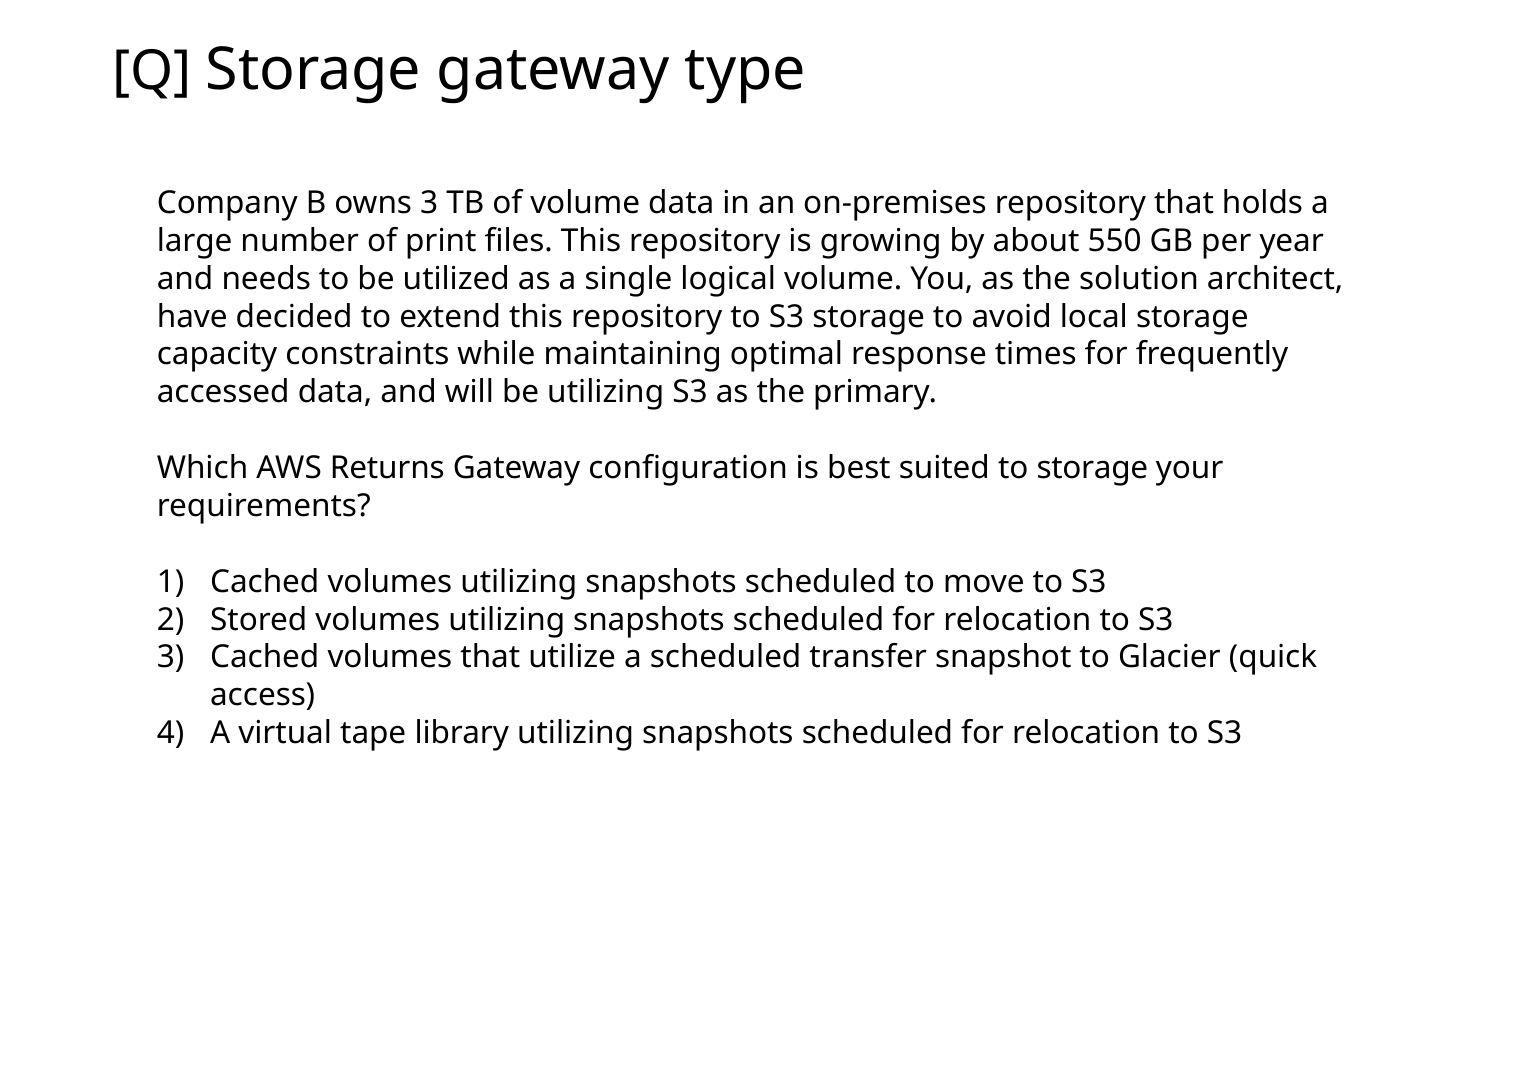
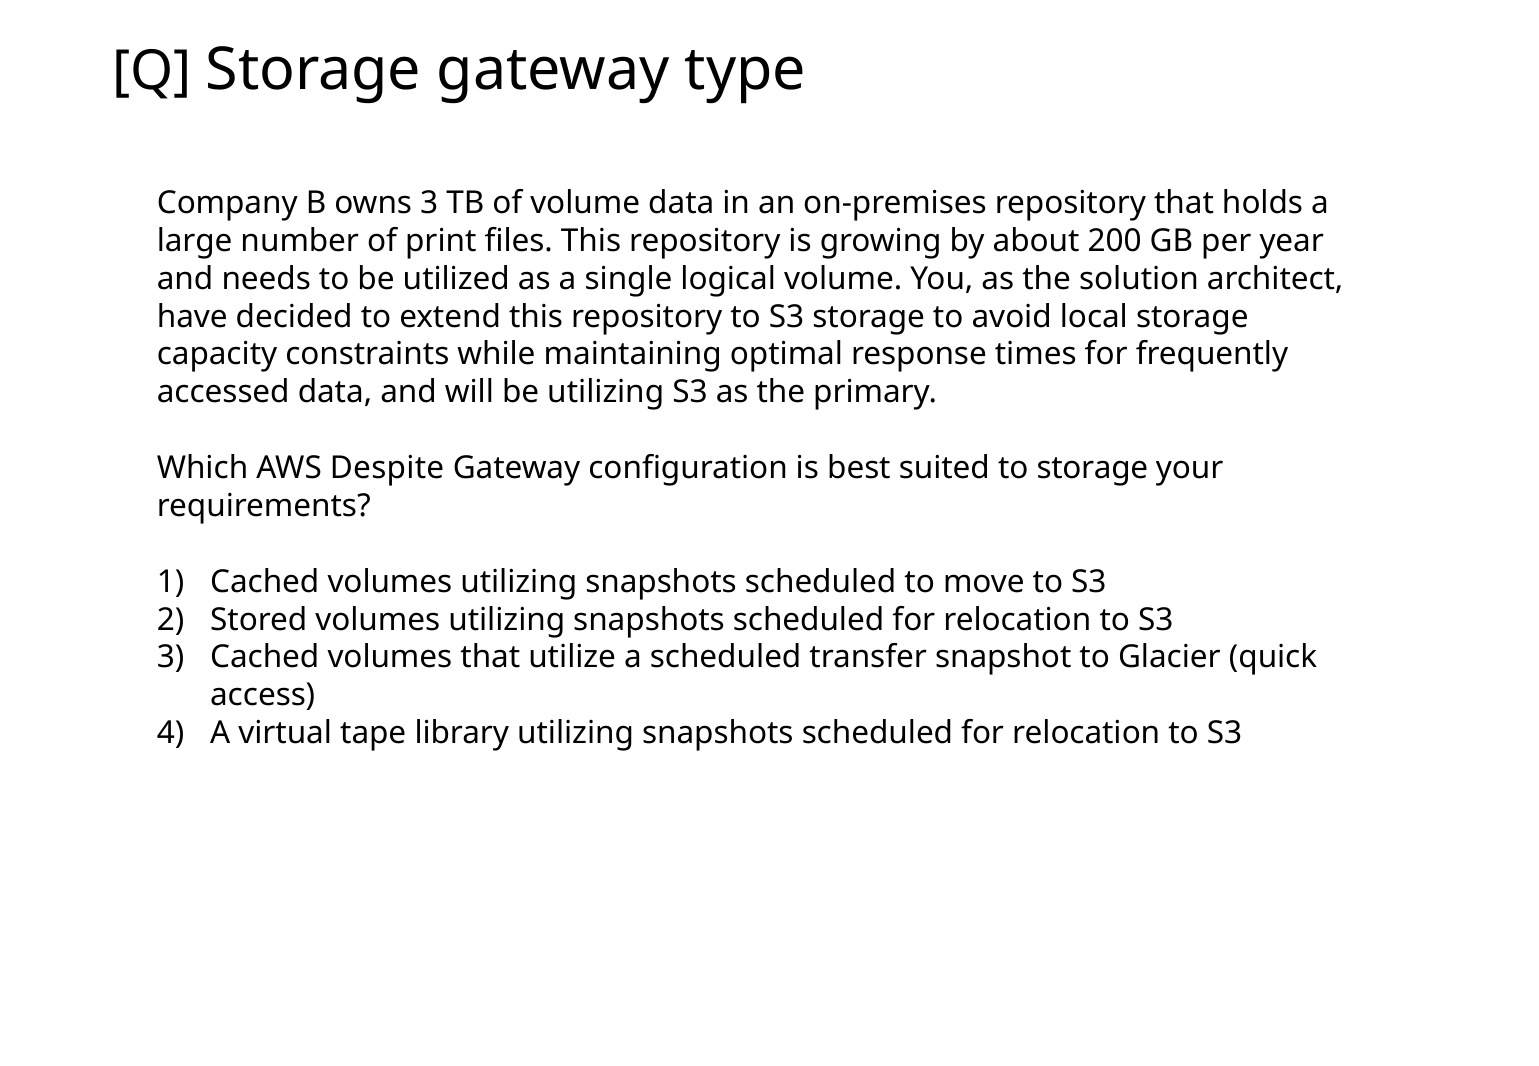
550: 550 -> 200
Returns: Returns -> Despite
